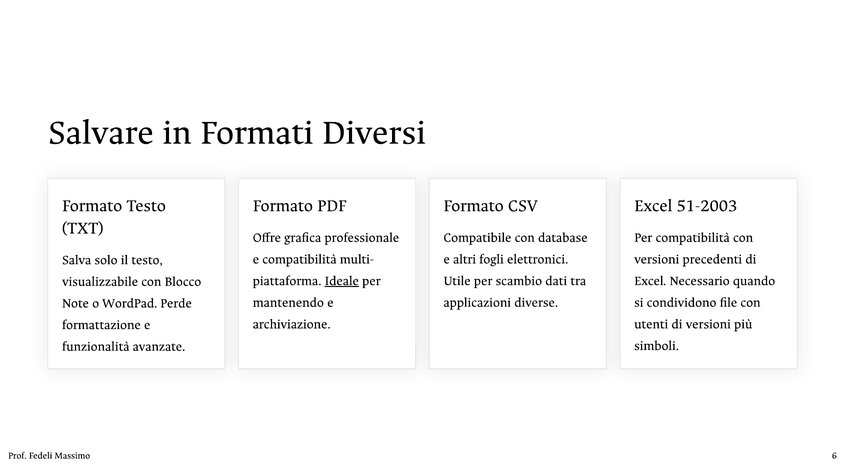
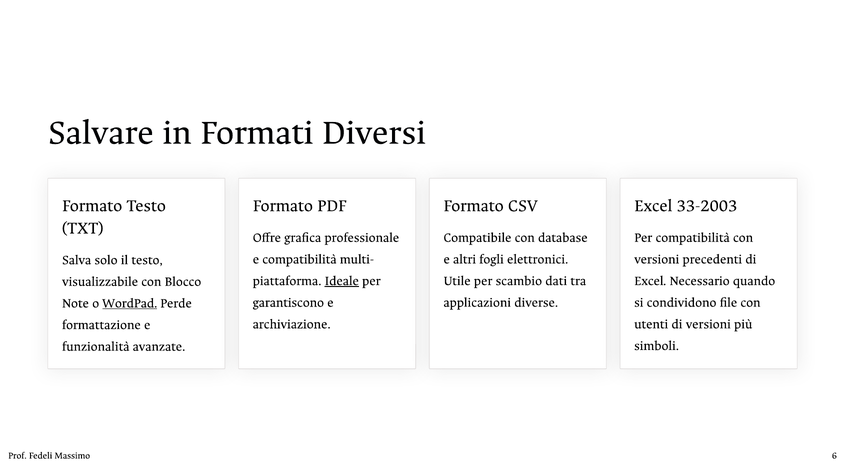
51-2003: 51-2003 -> 33-2003
mantenendo: mantenendo -> garantiscono
WordPad underline: none -> present
